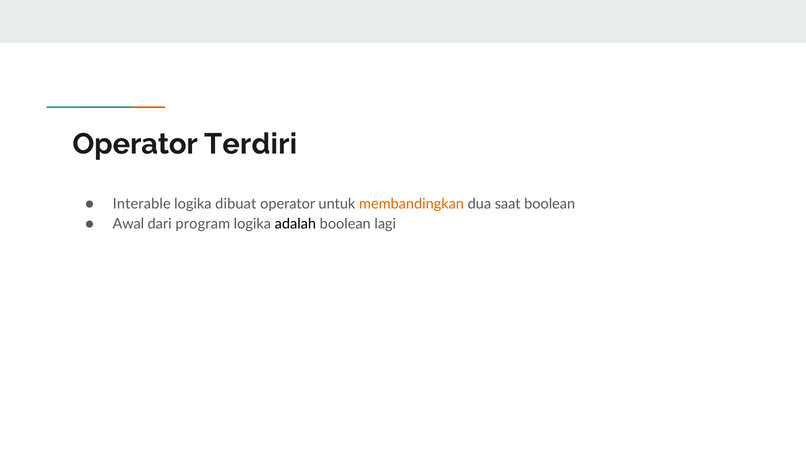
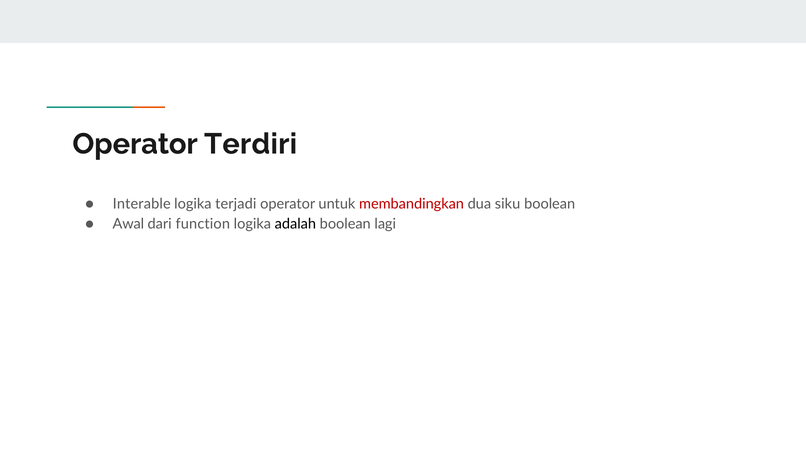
dibuat: dibuat -> terjadi
membandingkan colour: orange -> red
saat: saat -> siku
program: program -> function
